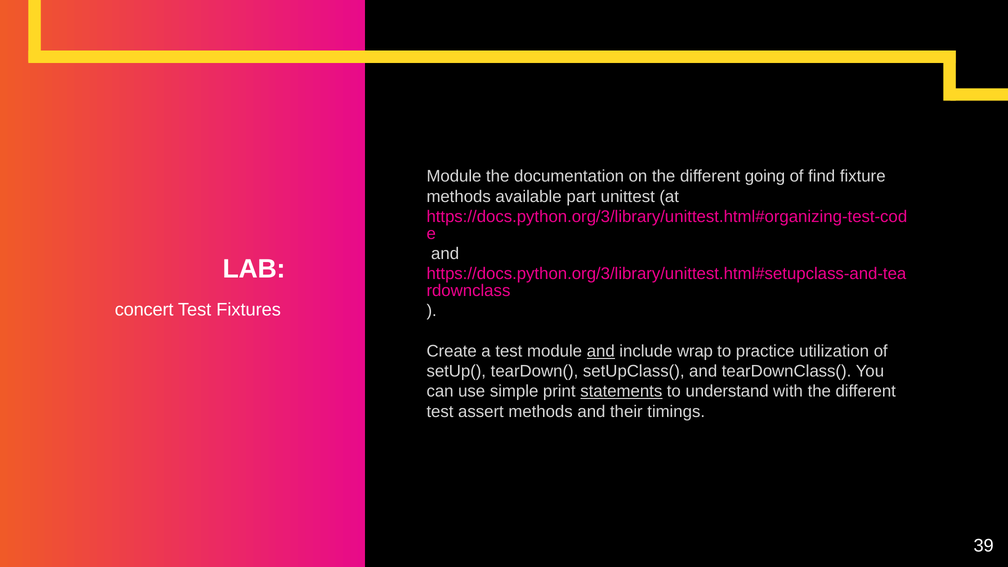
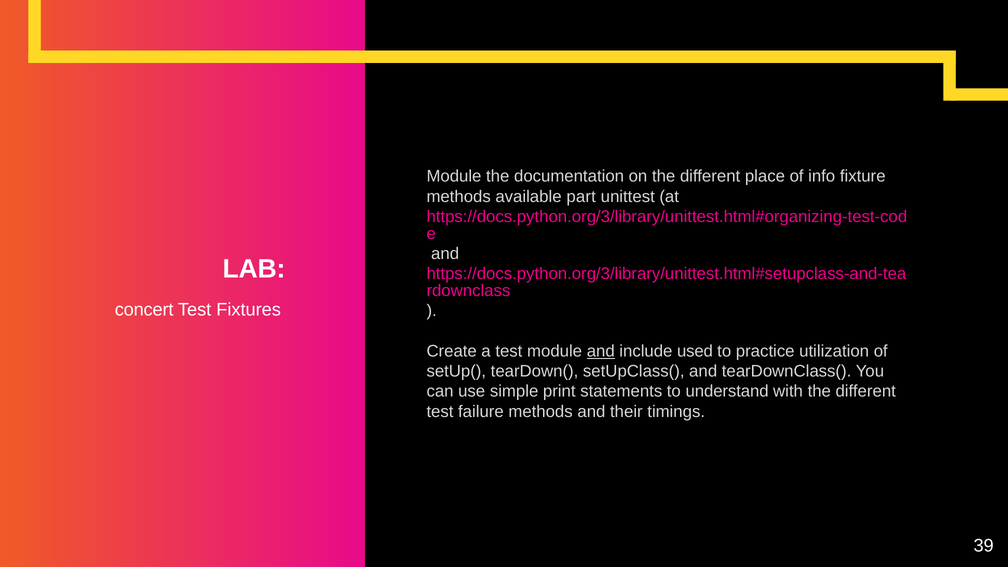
going: going -> place
find: find -> info
wrap: wrap -> used
statements underline: present -> none
assert: assert -> failure
